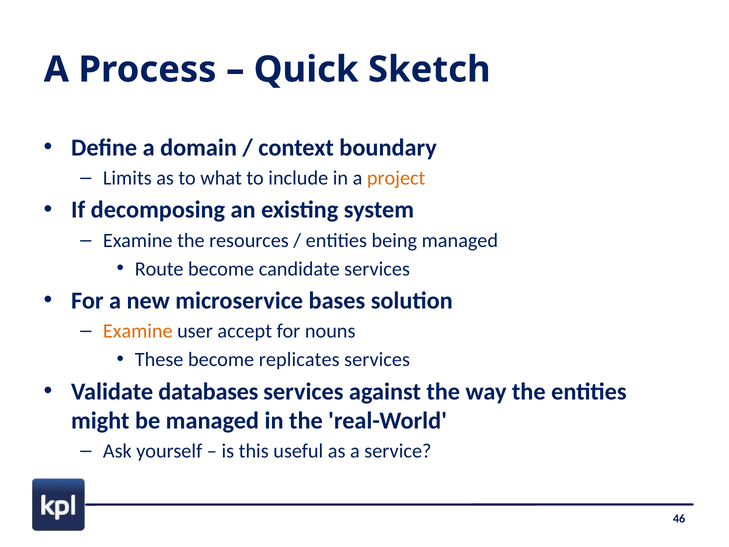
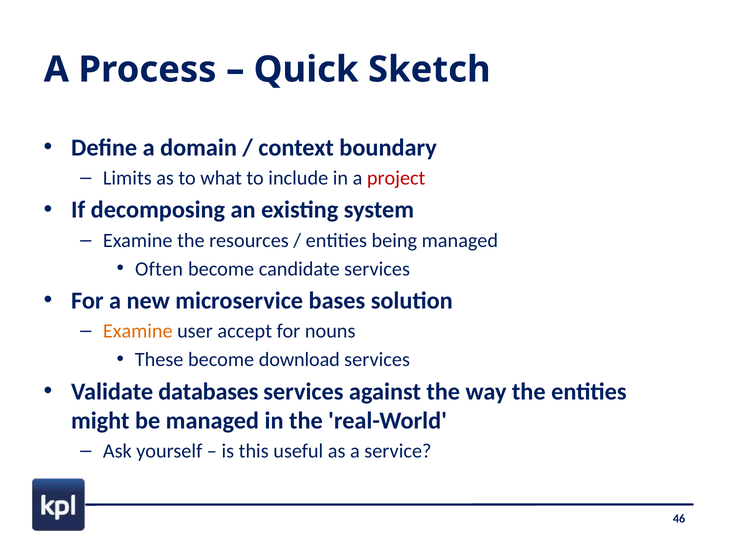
project colour: orange -> red
Route: Route -> Often
replicates: replicates -> download
